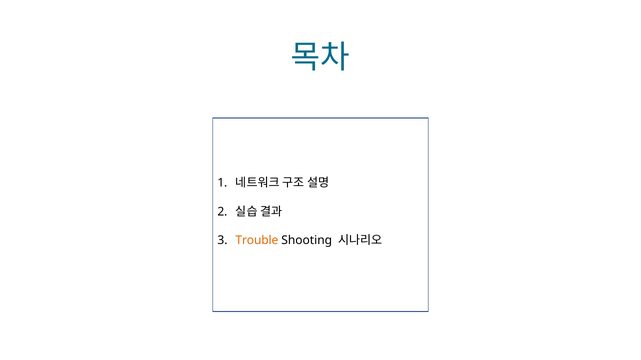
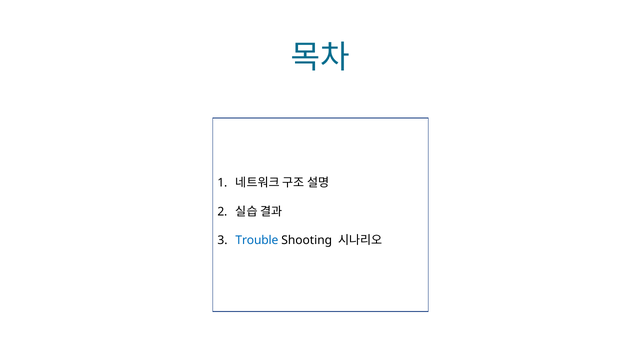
Trouble colour: orange -> blue
